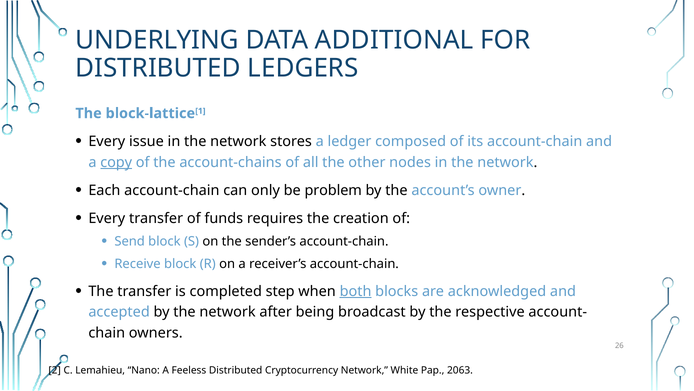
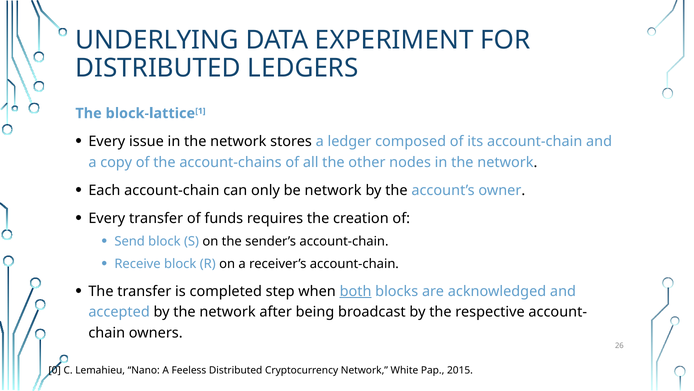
ADDITIONAL: ADDITIONAL -> EXPERIMENT
copy underline: present -> none
be problem: problem -> network
2: 2 -> 0
2063: 2063 -> 2015
